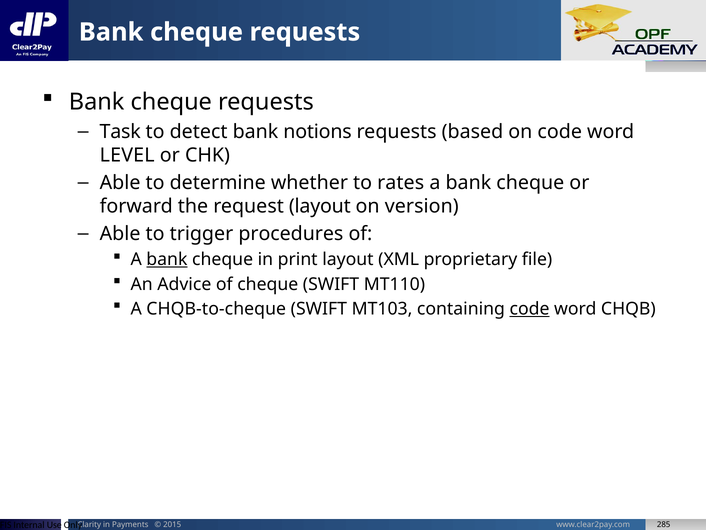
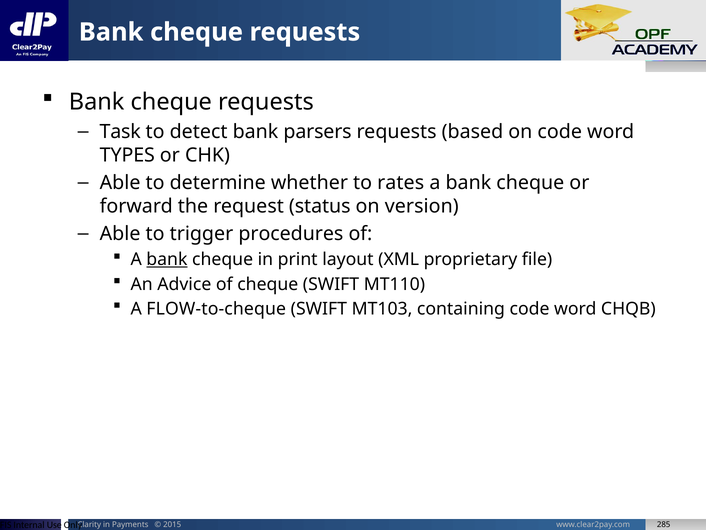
notions: notions -> parsers
LEVEL: LEVEL -> TYPES
request layout: layout -> status
CHQB-to-cheque: CHQB-to-cheque -> FLOW-to-cheque
code at (530, 309) underline: present -> none
